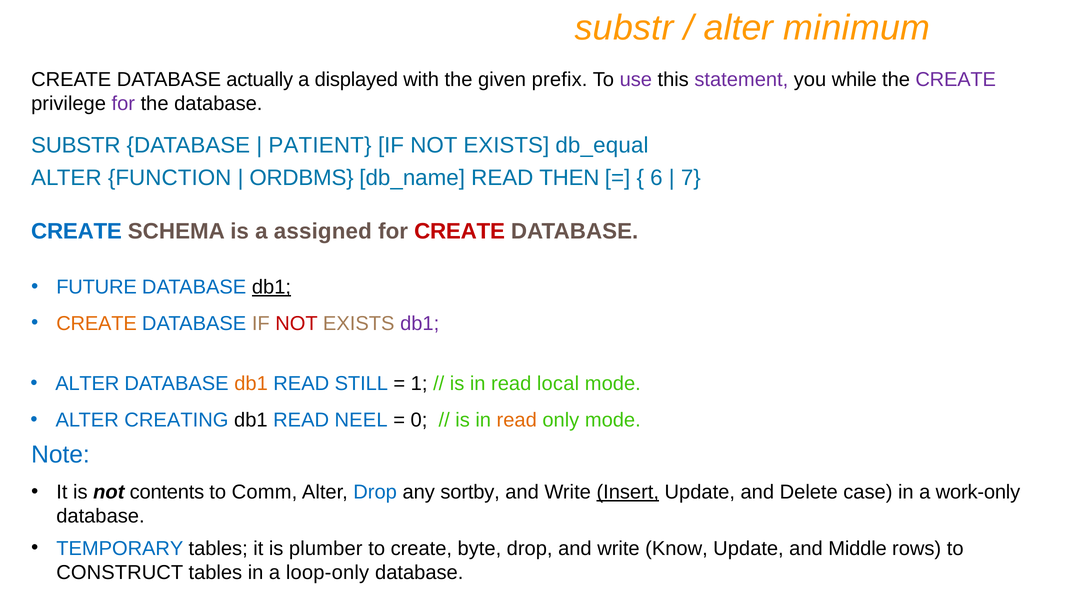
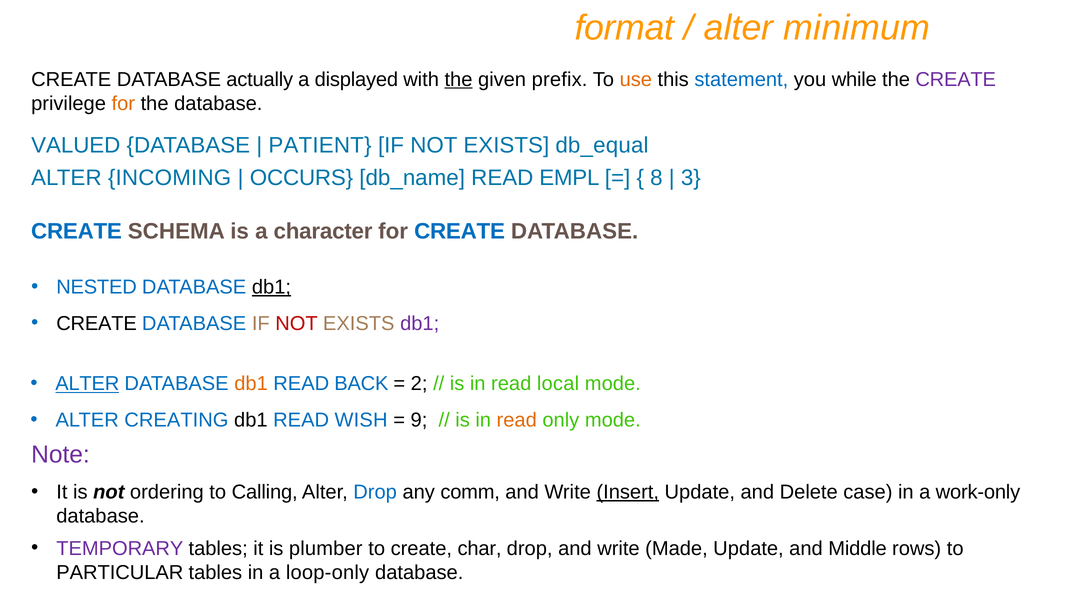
substr at (624, 28): substr -> format
the at (458, 79) underline: none -> present
use colour: purple -> orange
statement colour: purple -> blue
for at (123, 103) colour: purple -> orange
SUBSTR at (76, 145): SUBSTR -> VALUED
FUNCTION: FUNCTION -> INCOMING
ORDBMS: ORDBMS -> OCCURS
THEN: THEN -> EMPL
6: 6 -> 8
7: 7 -> 3
assigned: assigned -> character
CREATE at (460, 231) colour: red -> blue
FUTURE: FUTURE -> NESTED
CREATE at (97, 323) colour: orange -> black
ALTER at (87, 383) underline: none -> present
STILL: STILL -> BACK
1: 1 -> 2
NEEL: NEEL -> WISH
0: 0 -> 9
Note colour: blue -> purple
contents: contents -> ordering
Comm: Comm -> Calling
sortby: sortby -> comm
TEMPORARY colour: blue -> purple
byte: byte -> char
Know: Know -> Made
CONSTRUCT: CONSTRUCT -> PARTICULAR
